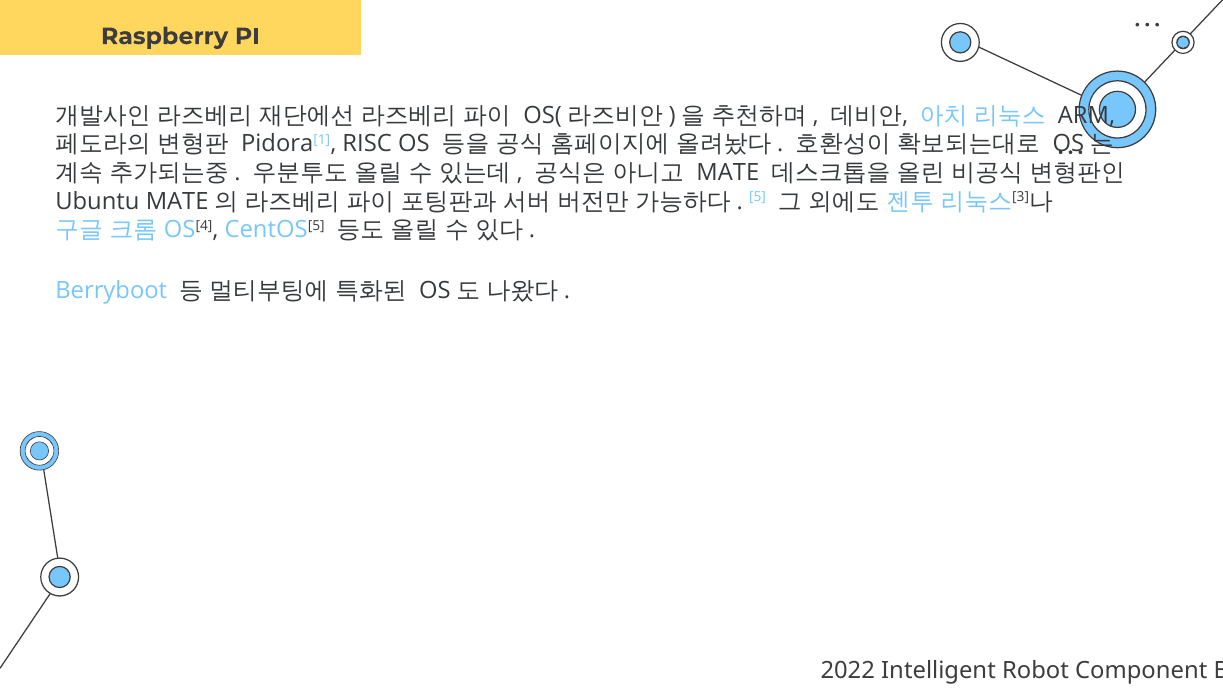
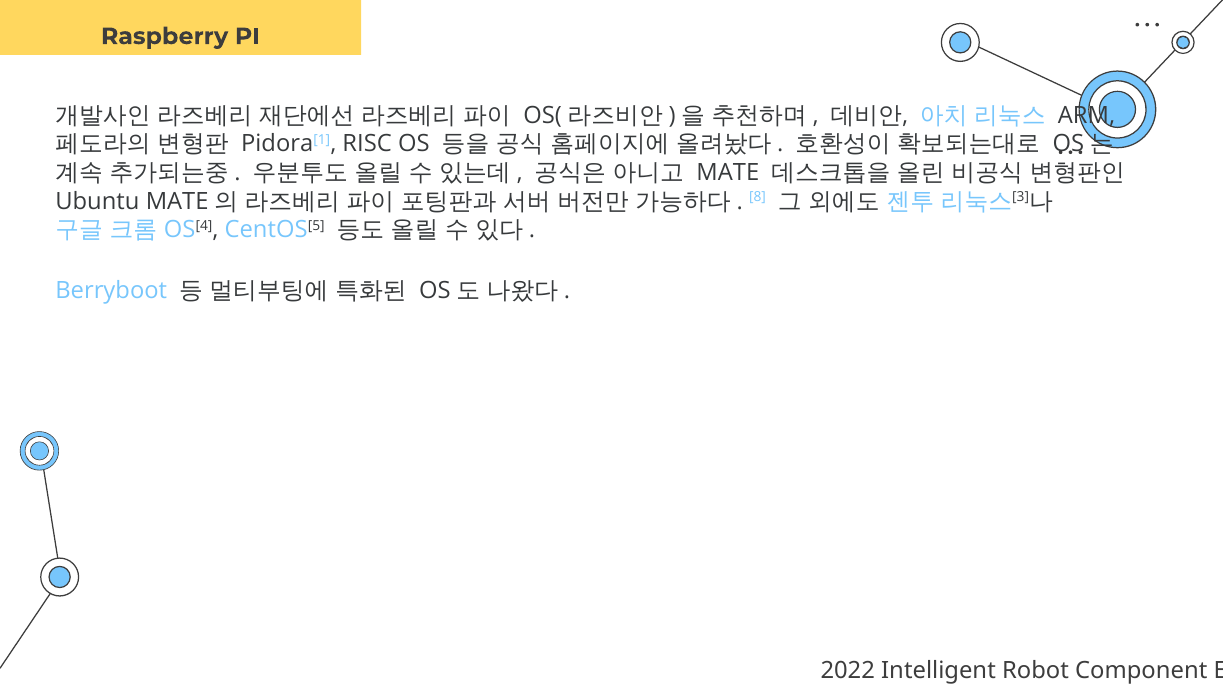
5: 5 -> 8
